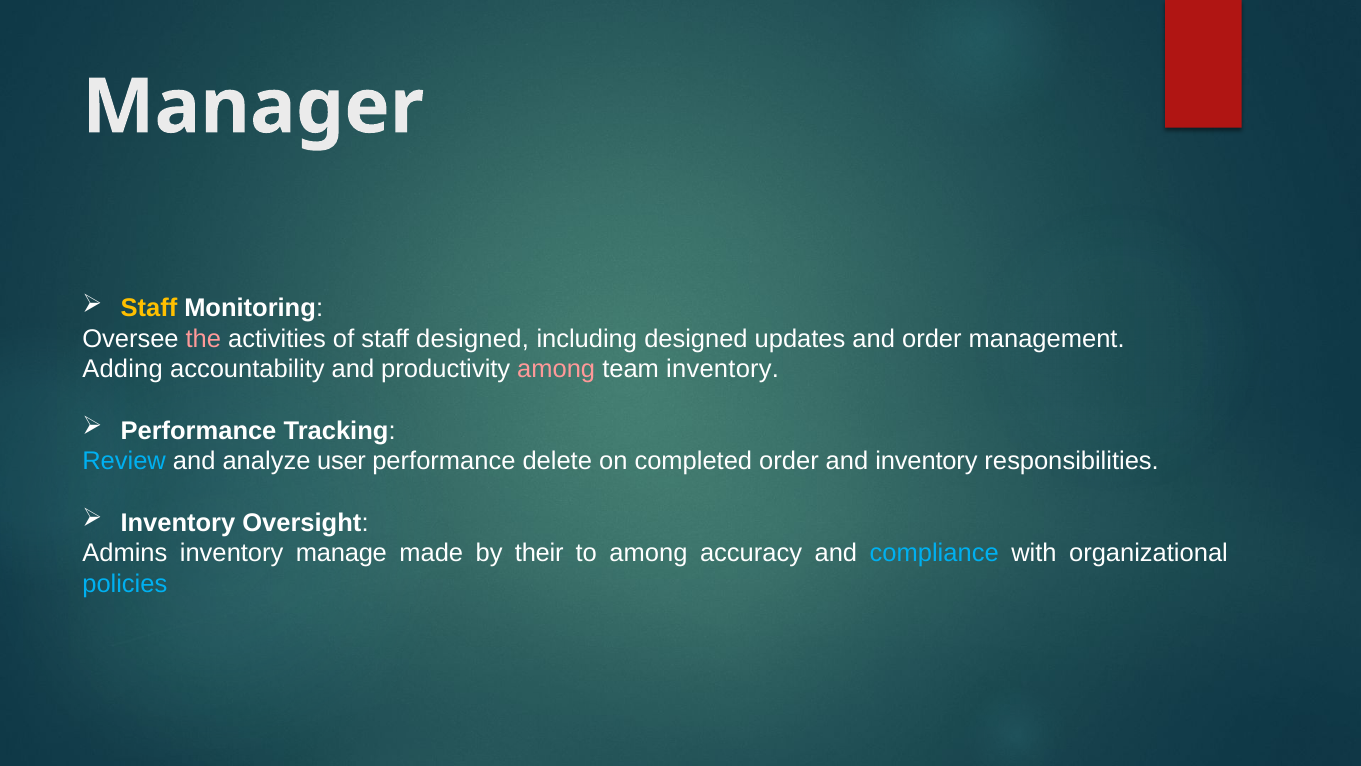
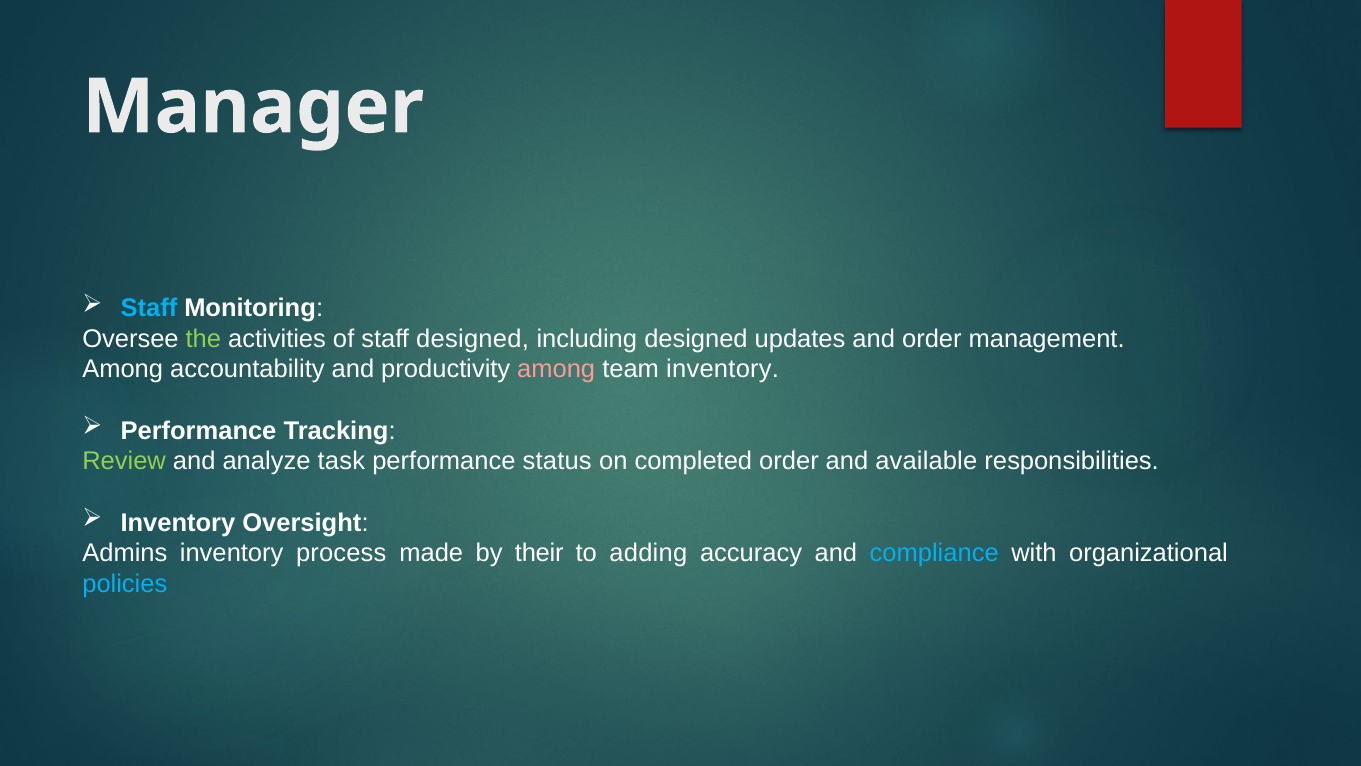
Staff at (149, 308) colour: yellow -> light blue
the colour: pink -> light green
Adding at (123, 369): Adding -> Among
Review colour: light blue -> light green
user: user -> task
delete: delete -> status
and inventory: inventory -> available
manage: manage -> process
to among: among -> adding
